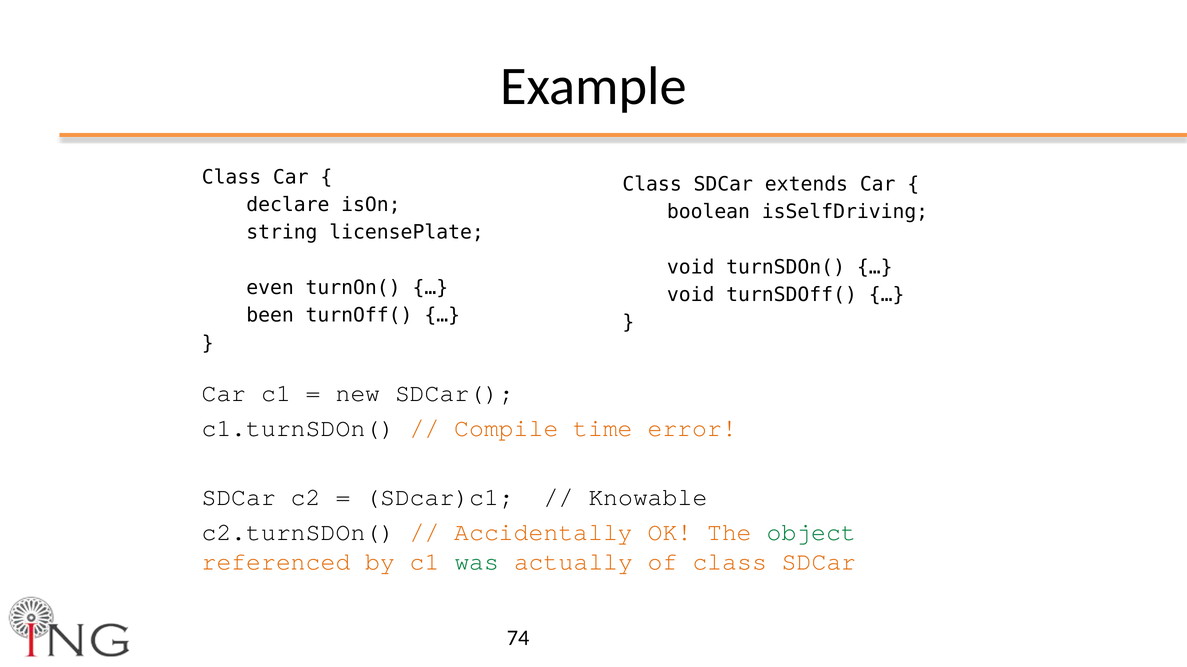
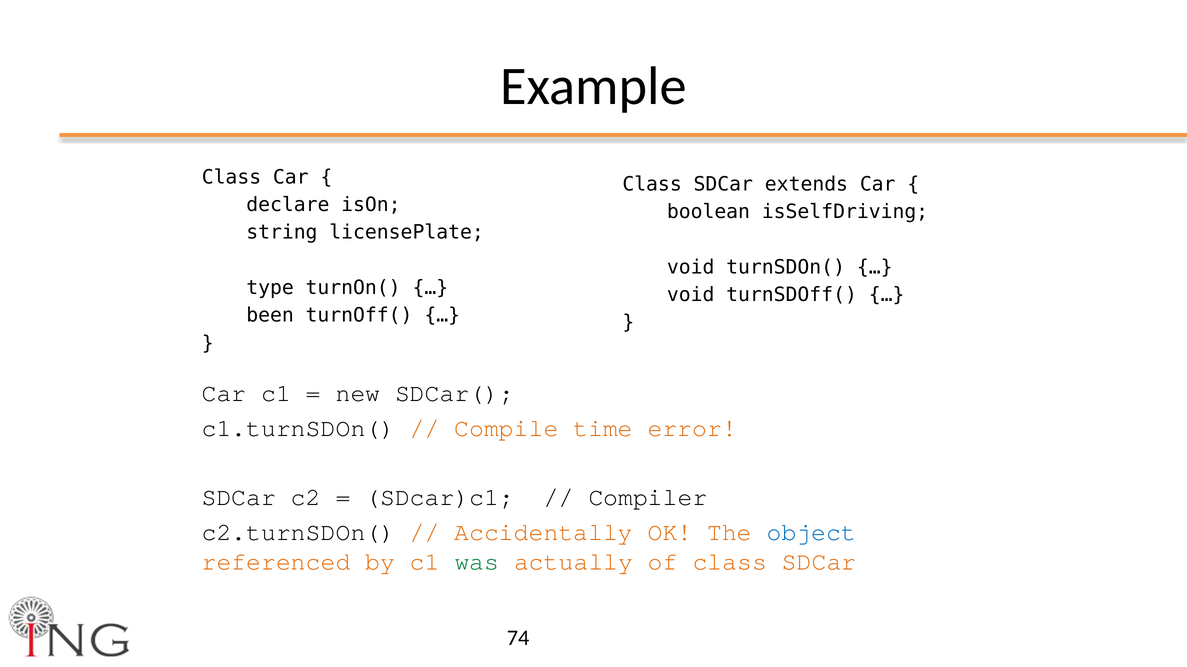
even: even -> type
Knowable: Knowable -> Compiler
object colour: green -> blue
